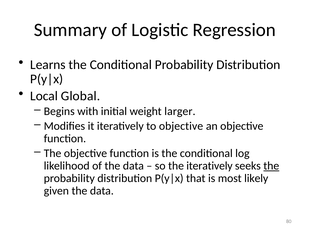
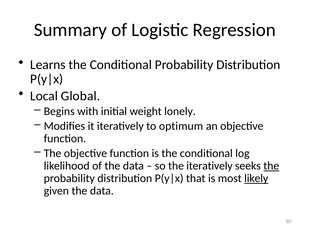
larger: larger -> lonely
to objective: objective -> optimum
likely underline: none -> present
